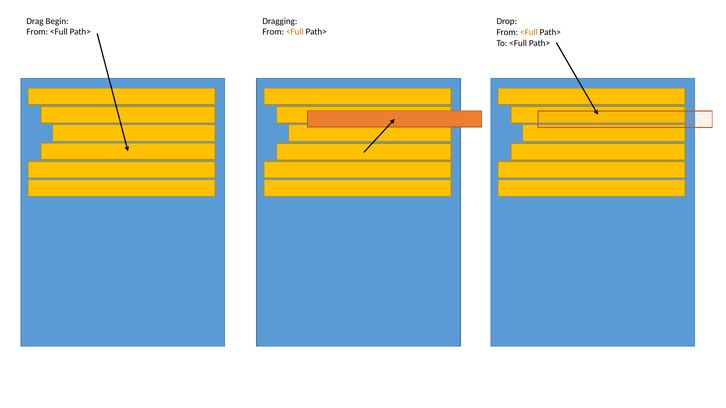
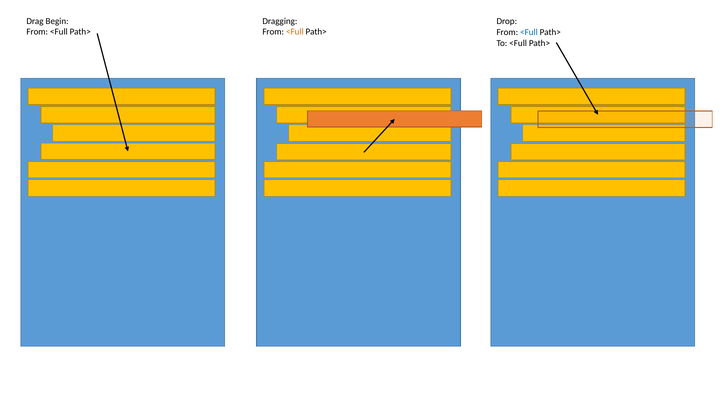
<Full at (529, 32) colour: orange -> blue
